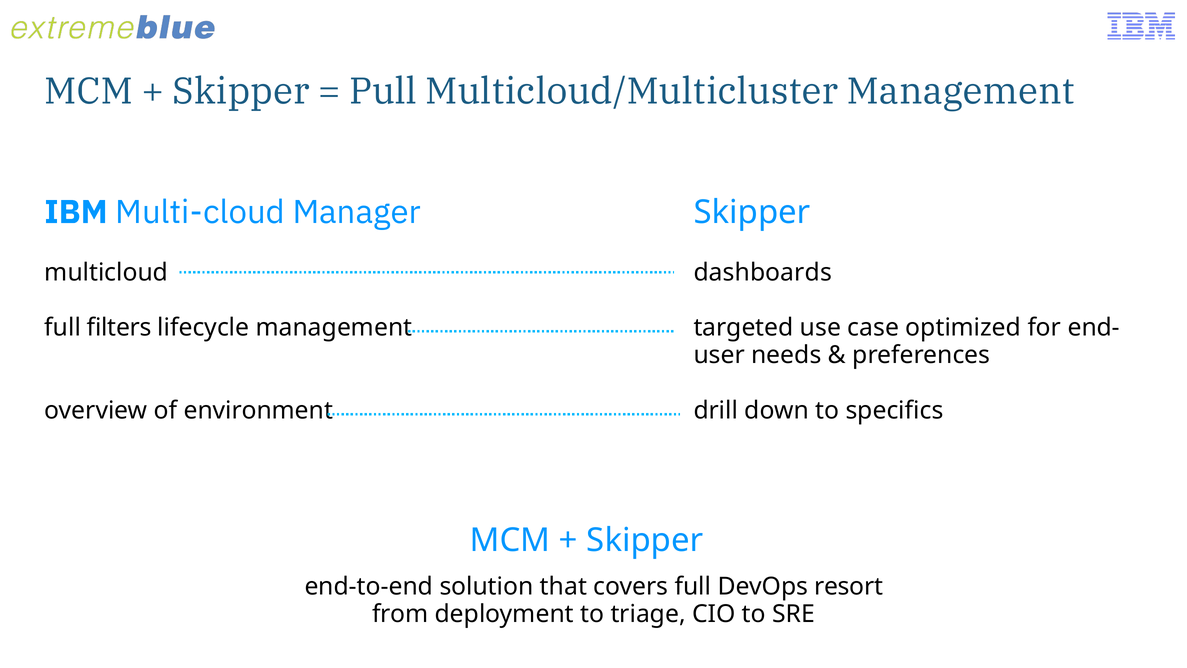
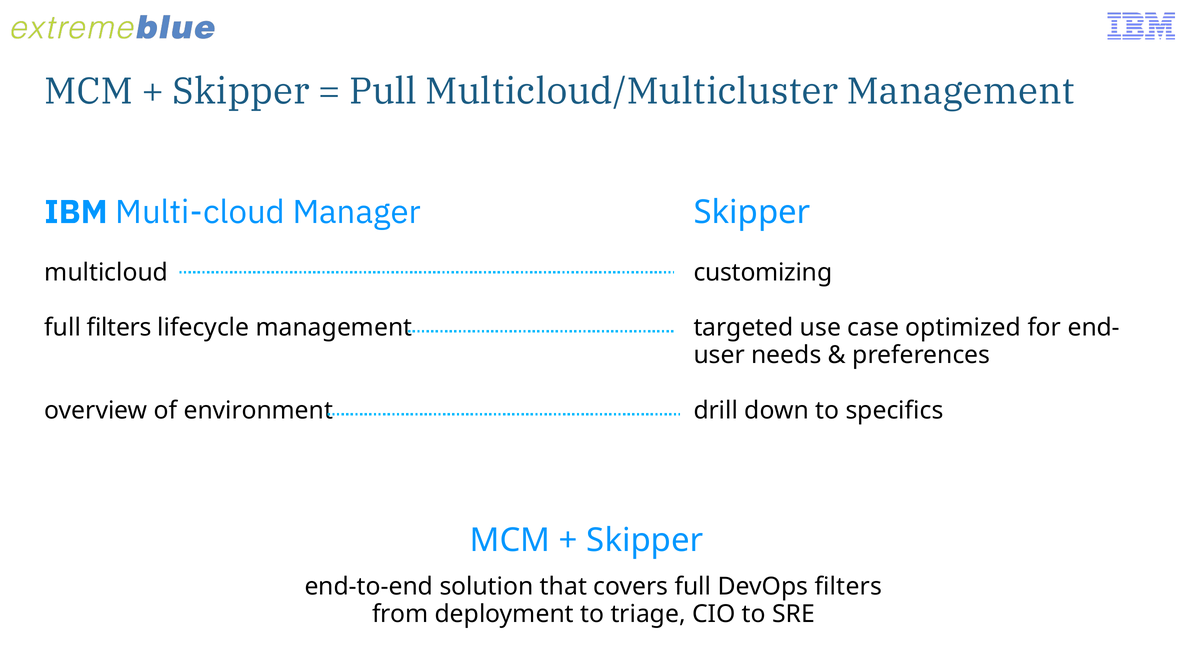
dashboards: dashboards -> customizing
DevOps resort: resort -> filters
